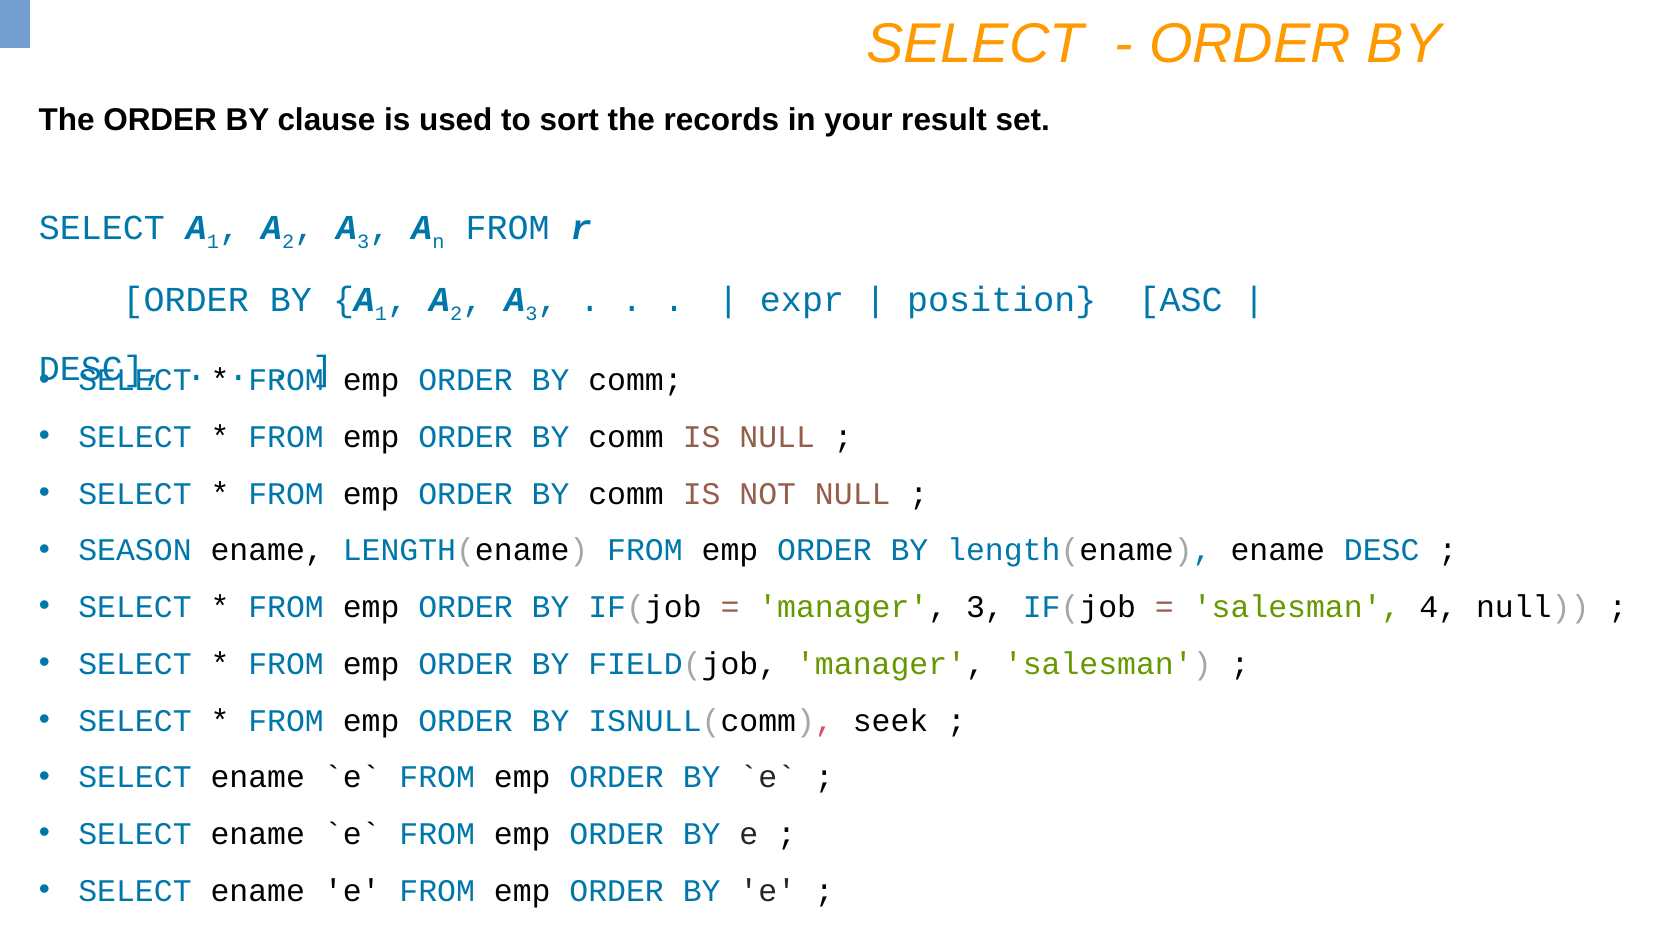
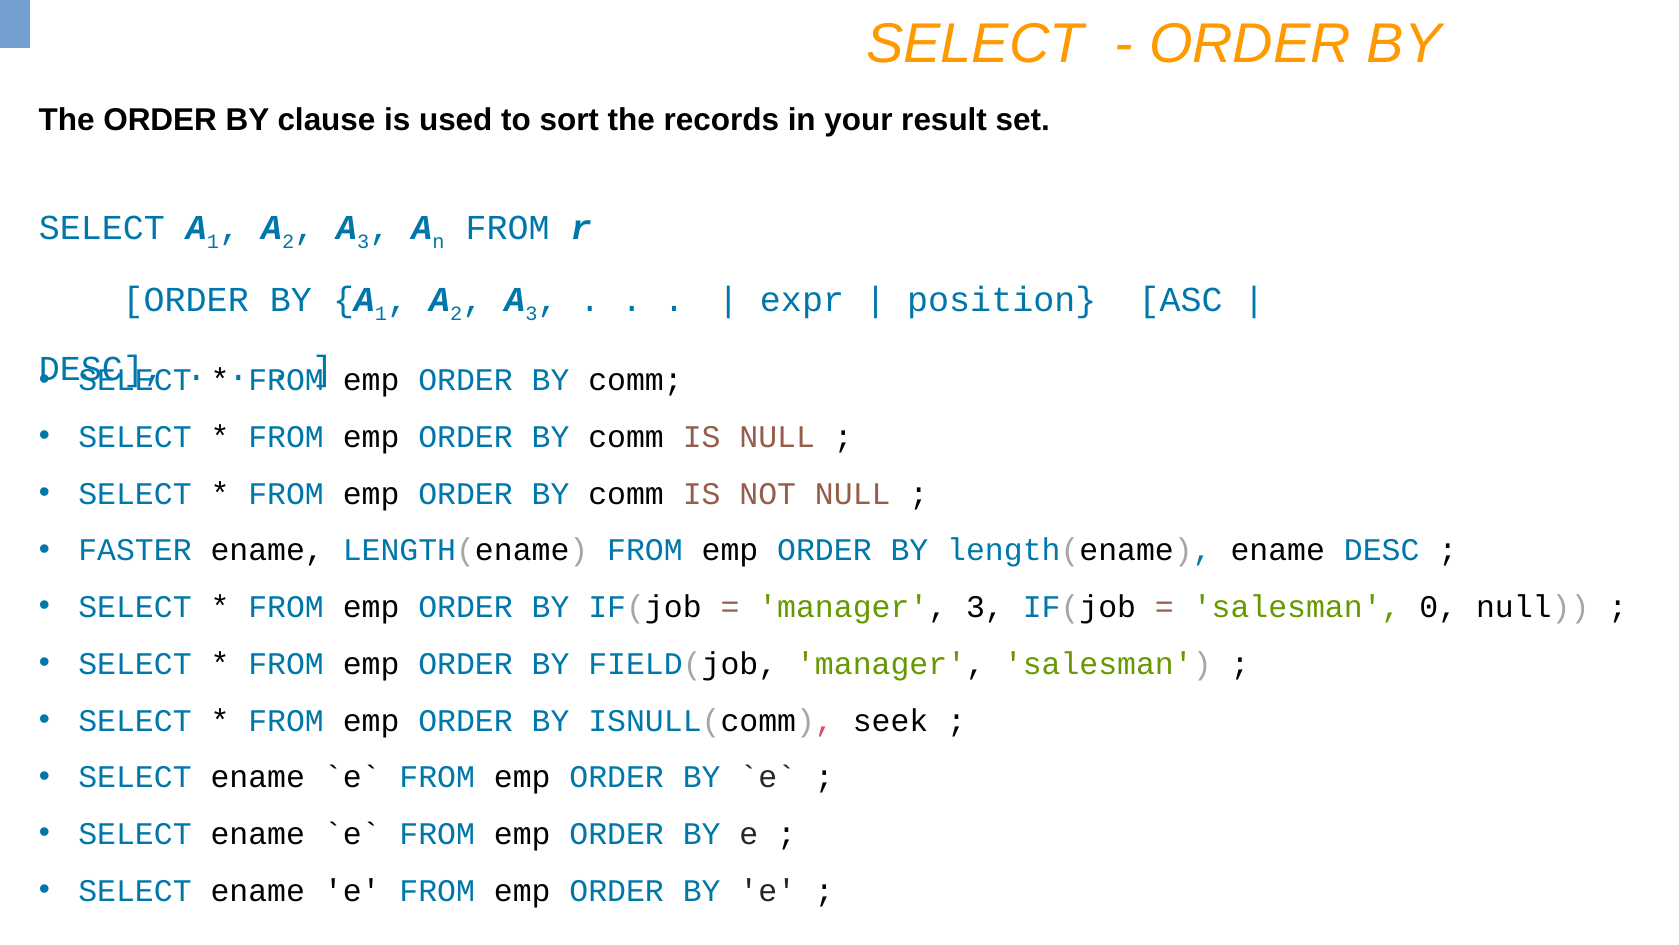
SEASON: SEASON -> FASTER
4: 4 -> 0
